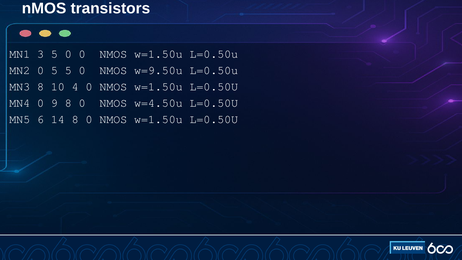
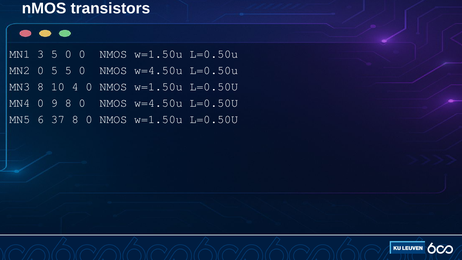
5 0 NMOS w=9.50u: w=9.50u -> w=4.50u
14: 14 -> 37
